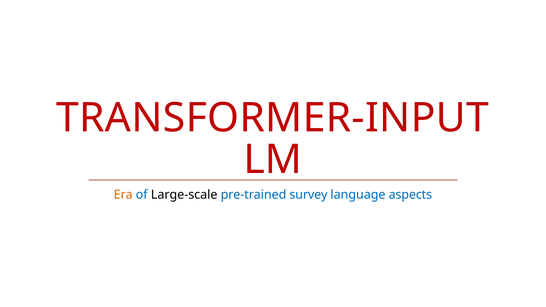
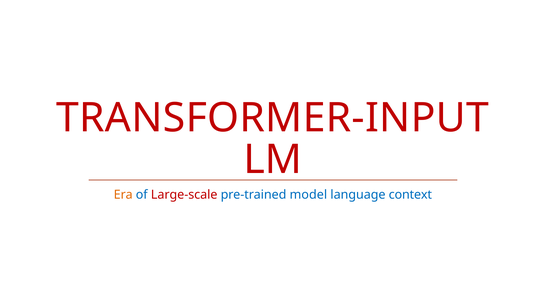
Large-scale colour: black -> red
survey: survey -> model
aspects: aspects -> context
